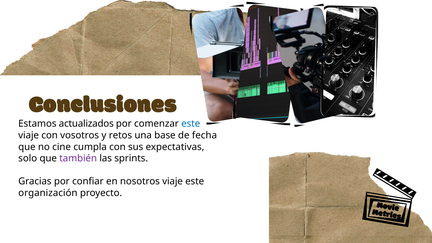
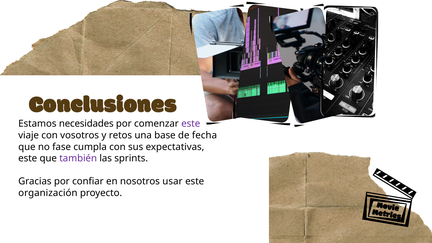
actualizados: actualizados -> necesidades
este at (191, 124) colour: blue -> purple
cine: cine -> fase
solo at (28, 158): solo -> este
nosotros viaje: viaje -> usar
